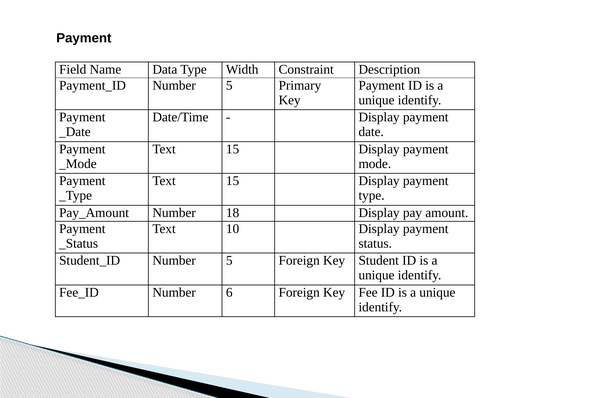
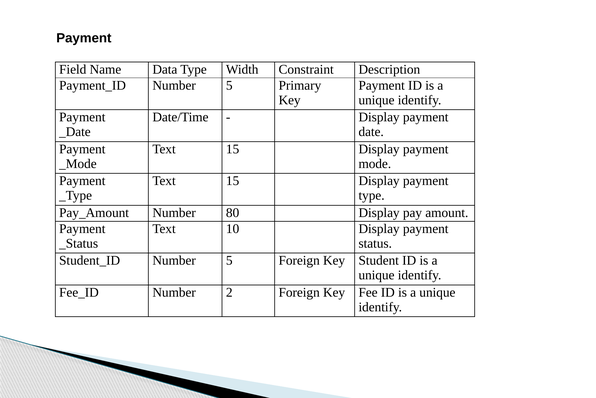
18: 18 -> 80
6: 6 -> 2
